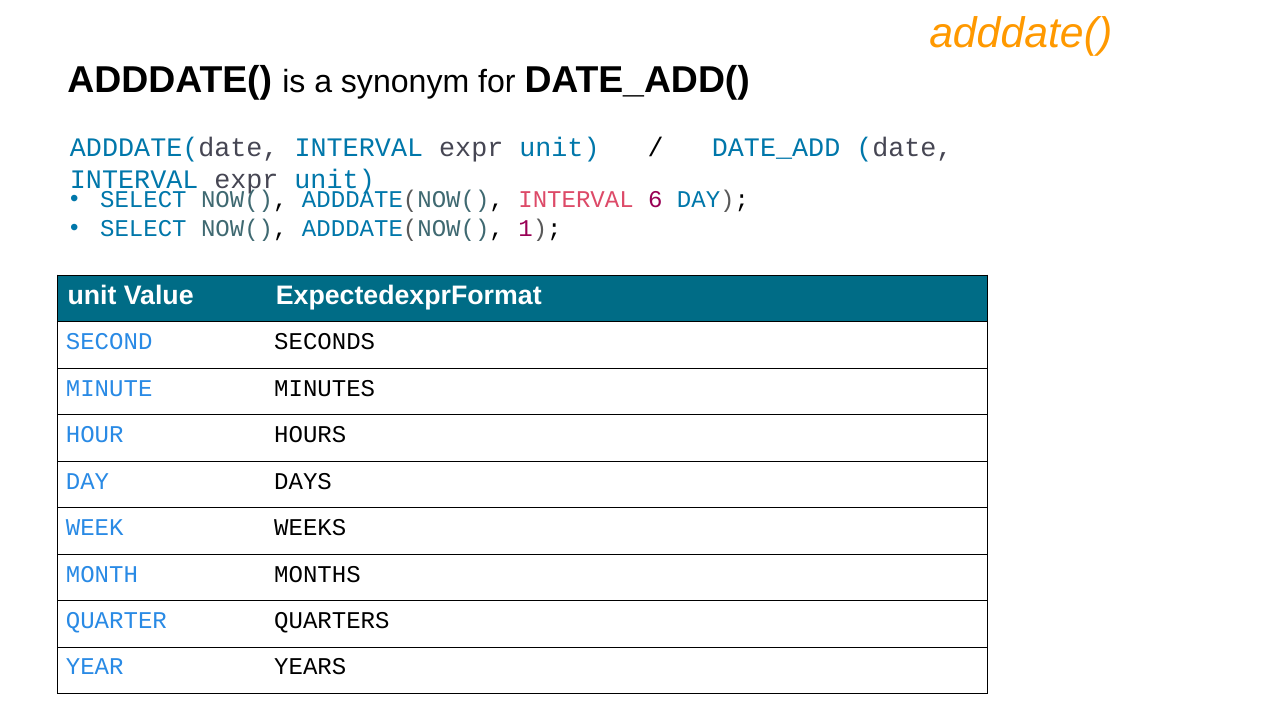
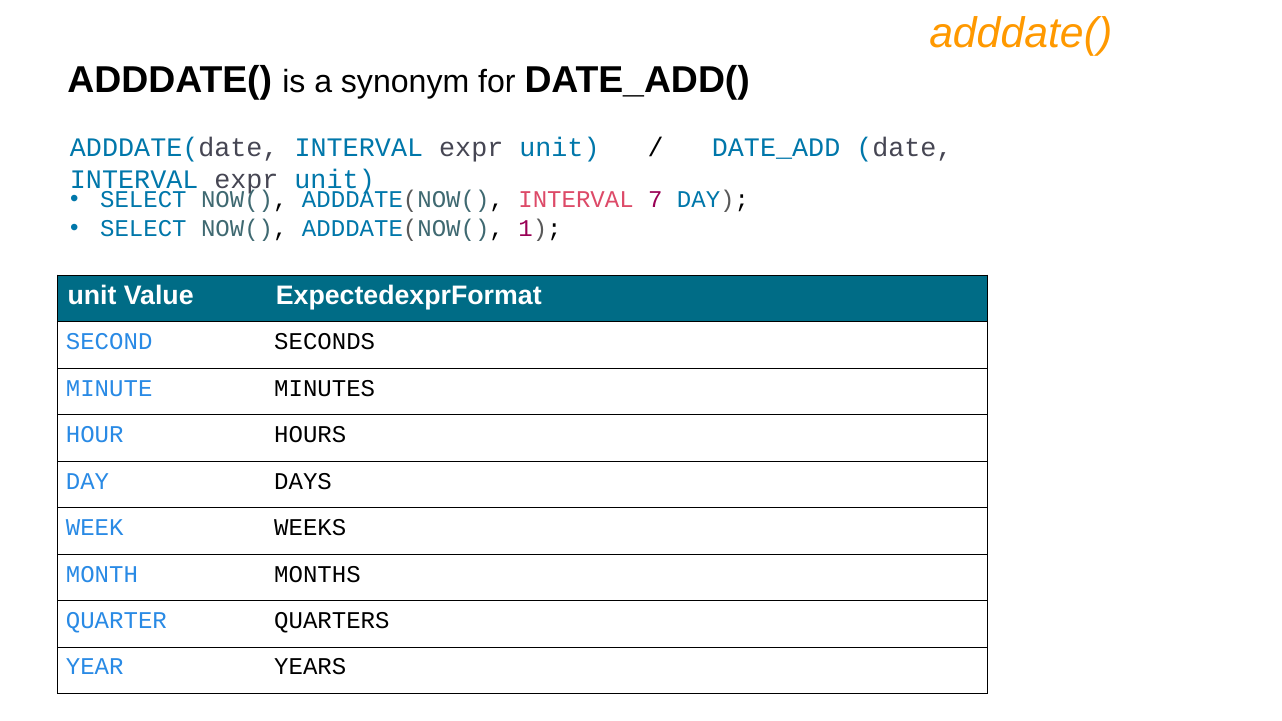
6: 6 -> 7
